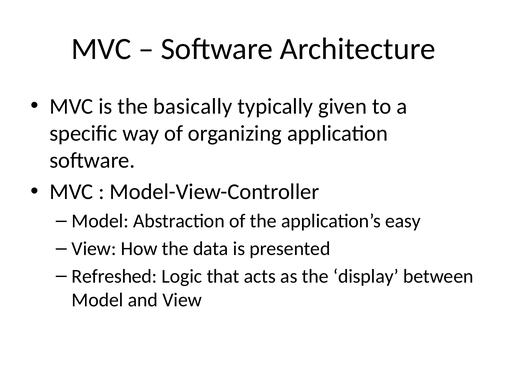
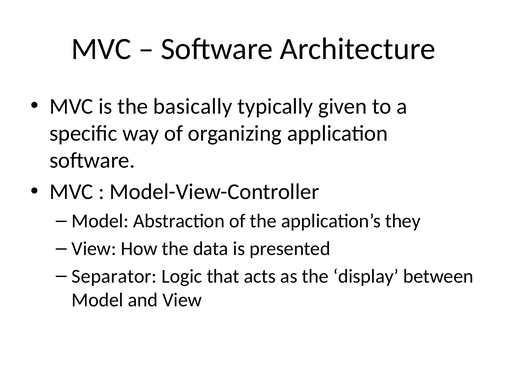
easy: easy -> they
Refreshed: Refreshed -> Separator
